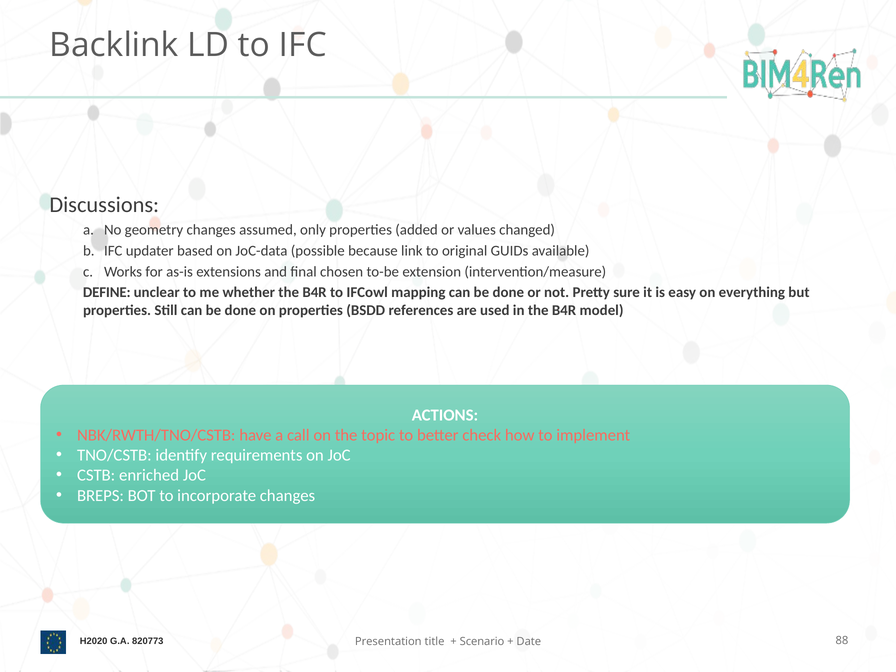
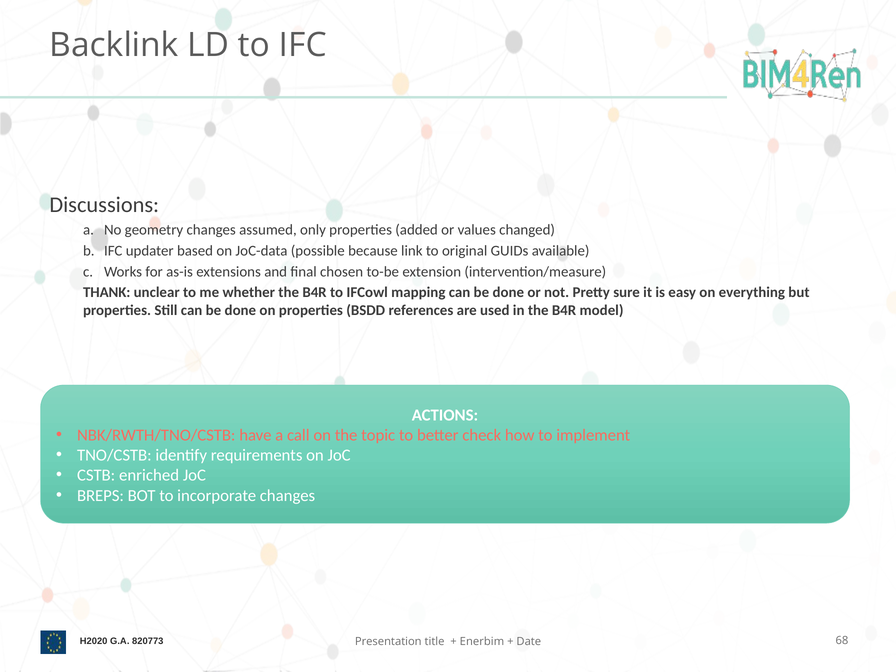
DEFINE: DEFINE -> THANK
Scenario: Scenario -> Enerbim
88: 88 -> 68
